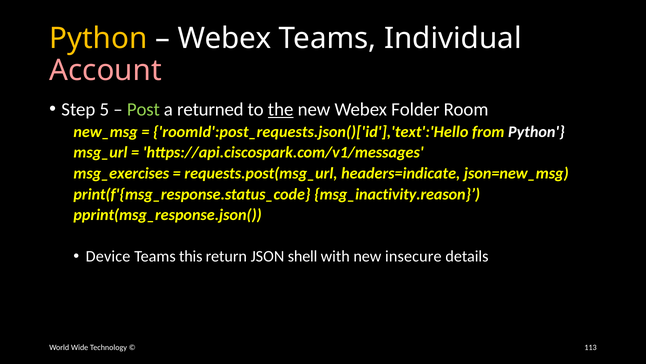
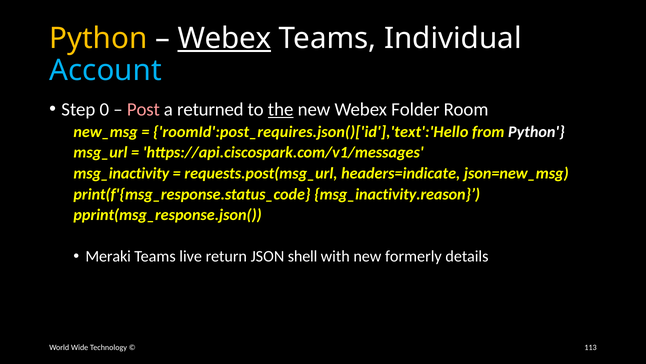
Webex at (225, 38) underline: none -> present
Account colour: pink -> light blue
5: 5 -> 0
Post colour: light green -> pink
roomId':post_requests.json()['id'],'text':'Hello: roomId':post_requests.json()['id'],'text':'Hello -> roomId':post_requires.json()['id'],'text':'Hello
msg_exercises: msg_exercises -> msg_inactivity
Device: Device -> Meraki
this: this -> live
insecure: insecure -> formerly
